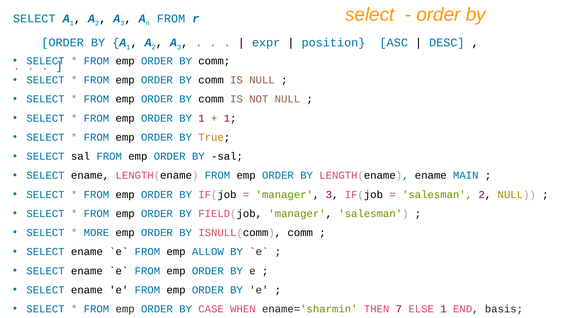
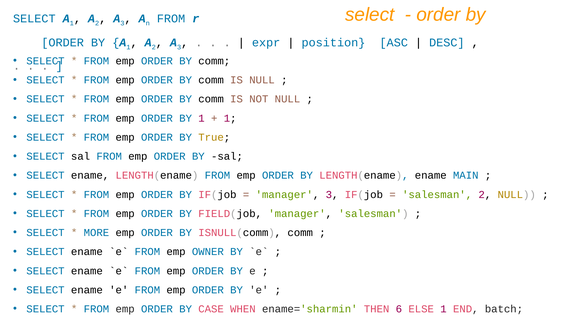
ALLOW: ALLOW -> OWNER
7: 7 -> 6
basis: basis -> batch
